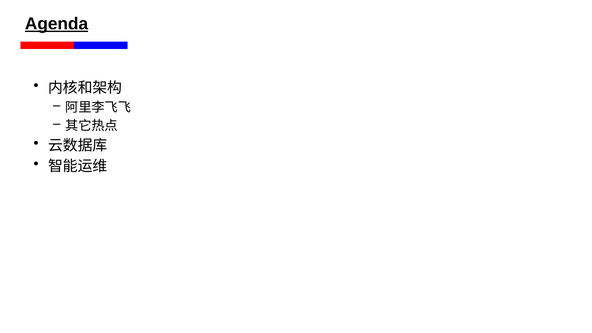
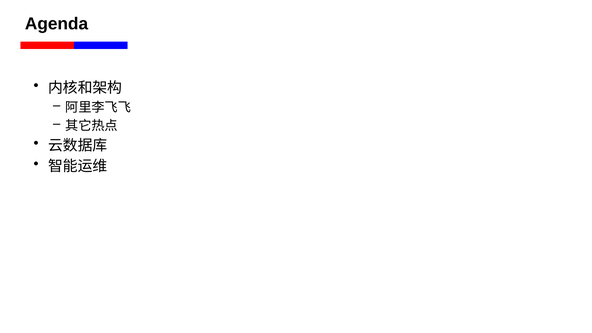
Agenda underline: present -> none
